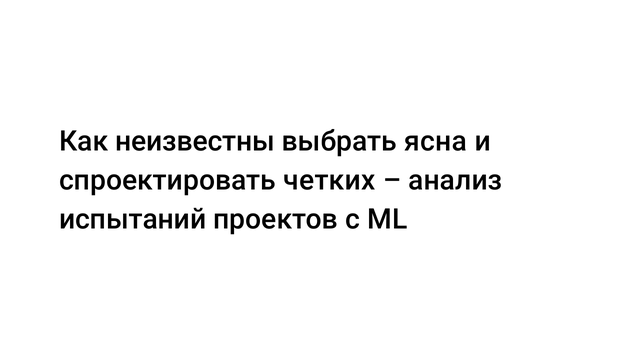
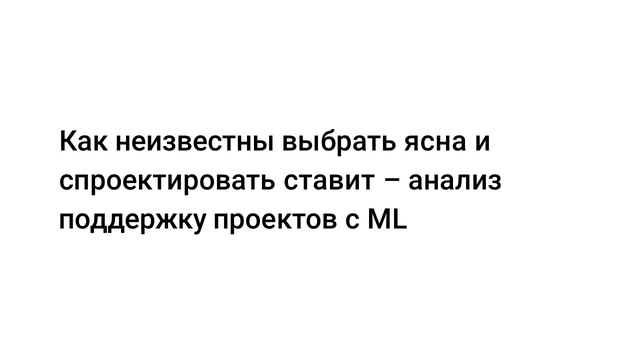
четких: четких -> ставит
испытаний: испытаний -> поддержку
